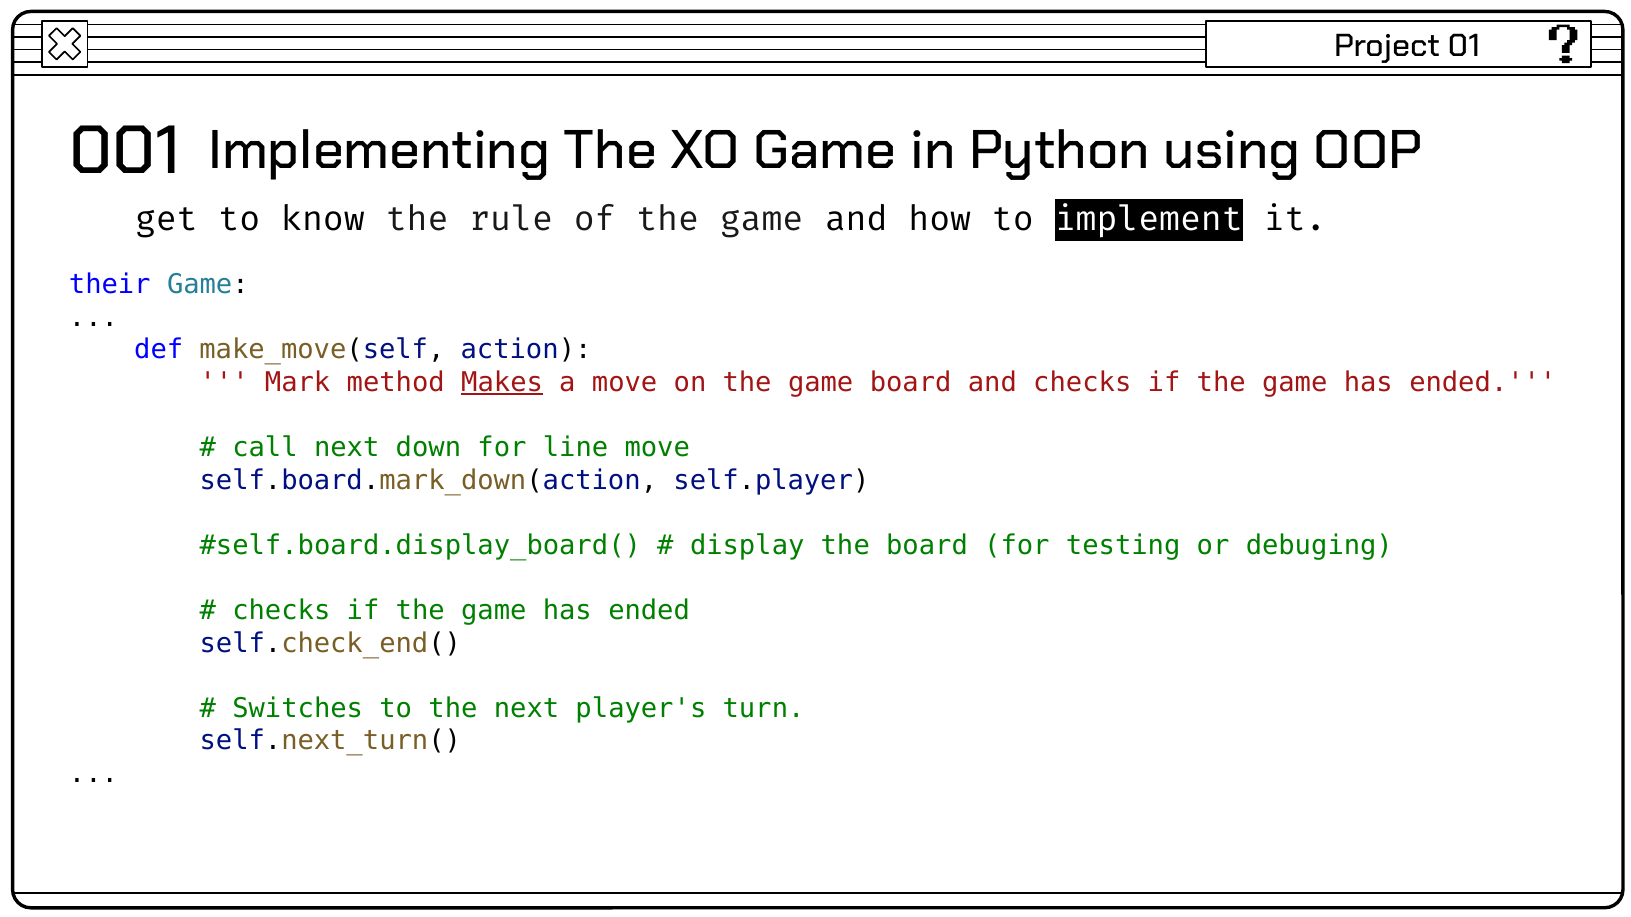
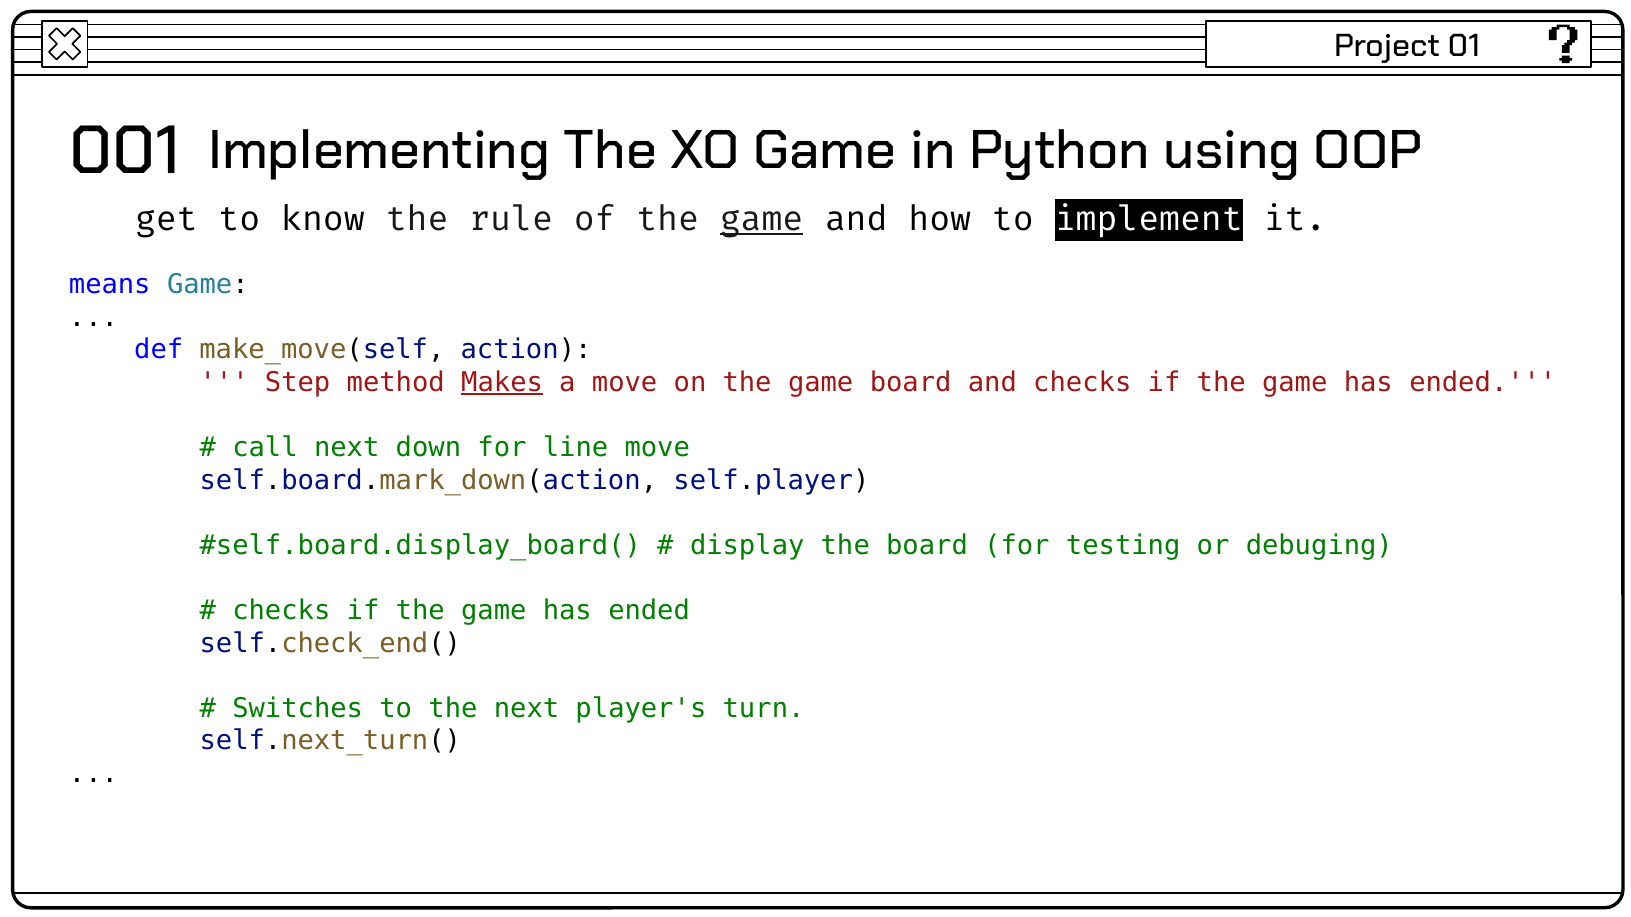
game at (762, 219) underline: none -> present
their: their -> means
Mark: Mark -> Step
